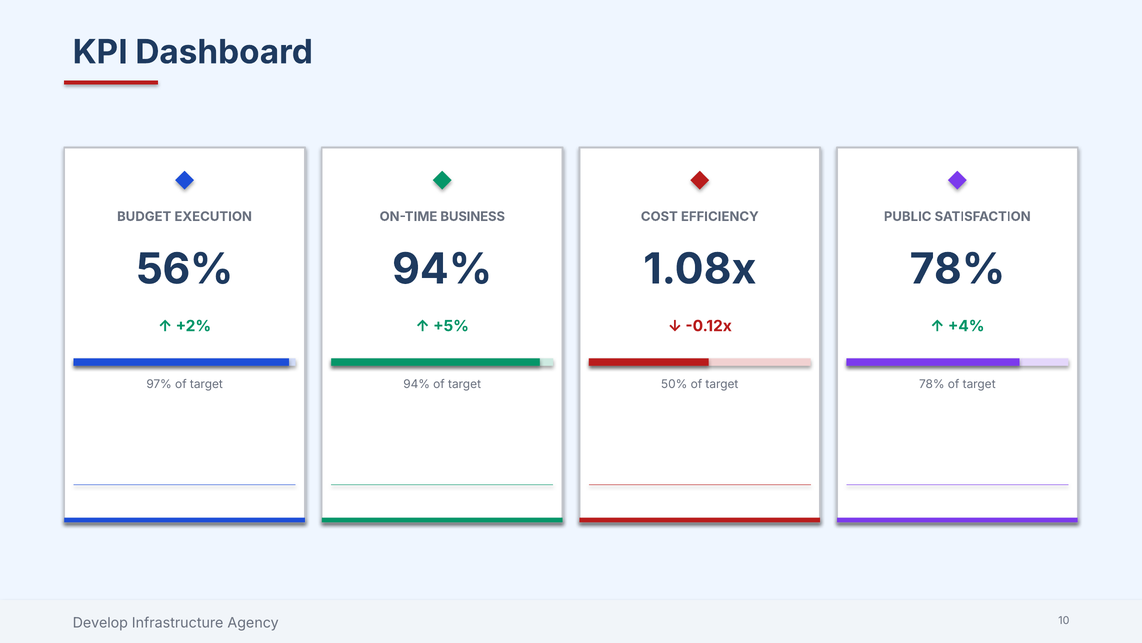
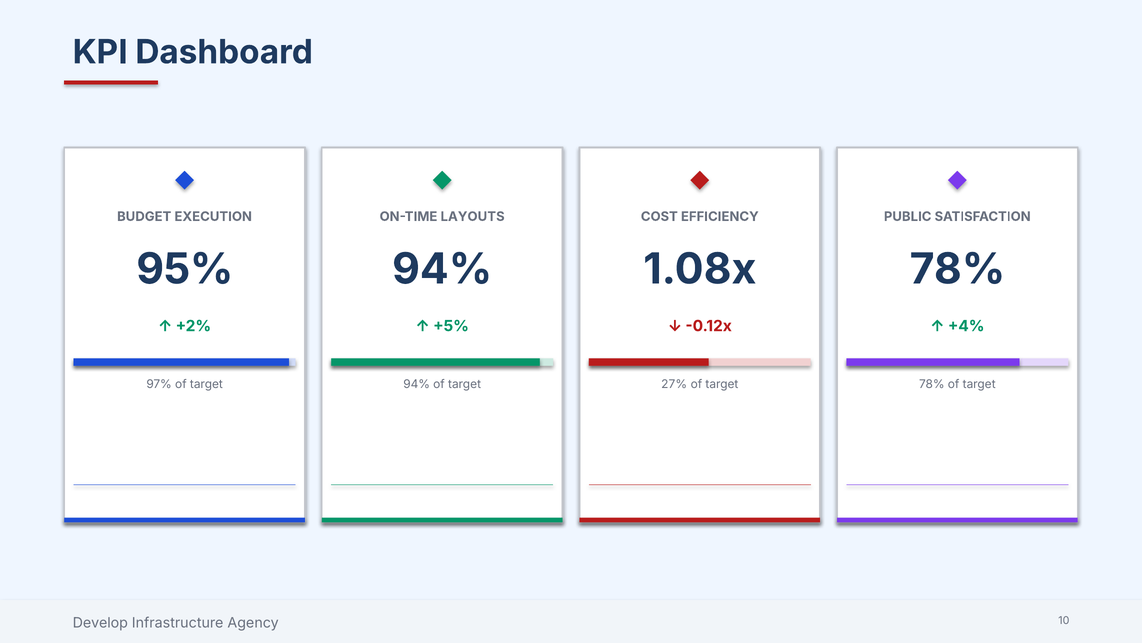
BUSINESS: BUSINESS -> LAYOUTS
56%: 56% -> 95%
50%: 50% -> 27%
